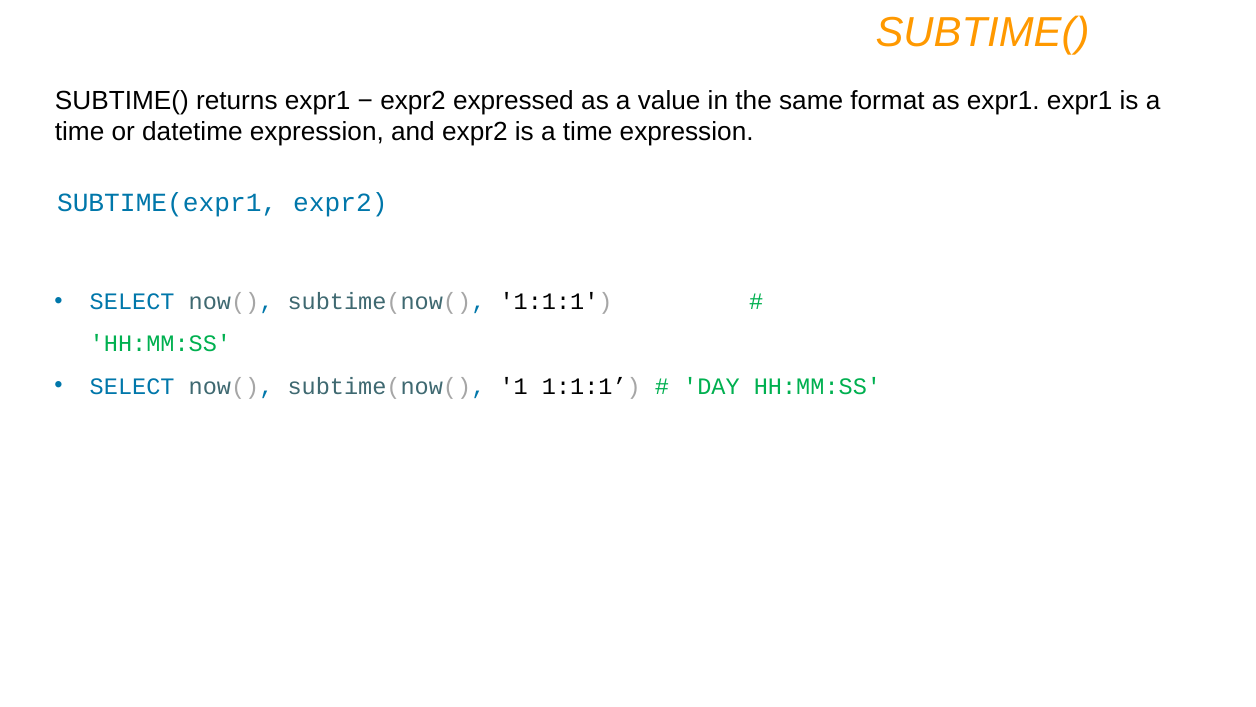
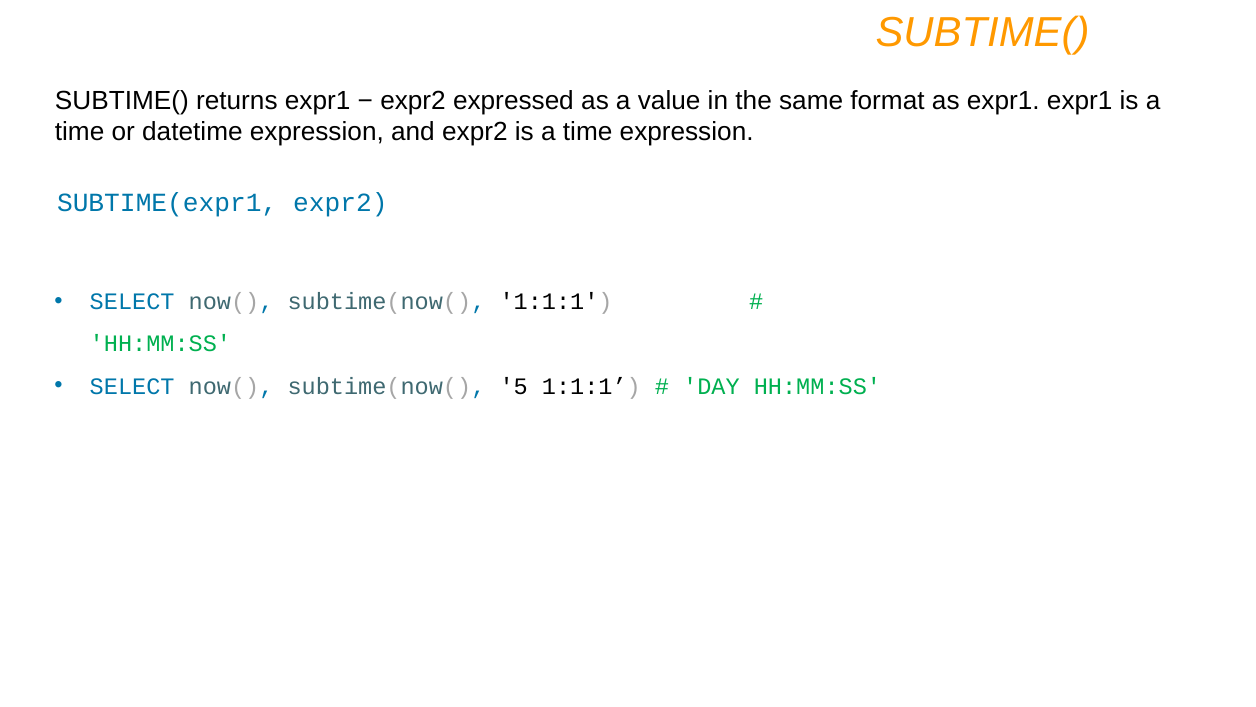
1: 1 -> 5
